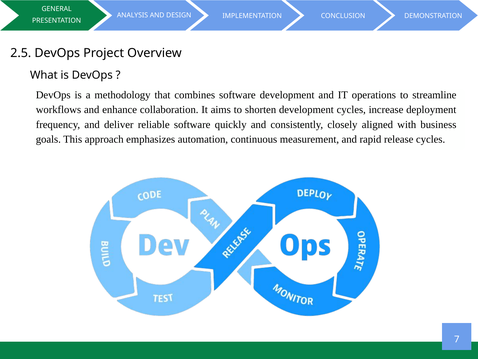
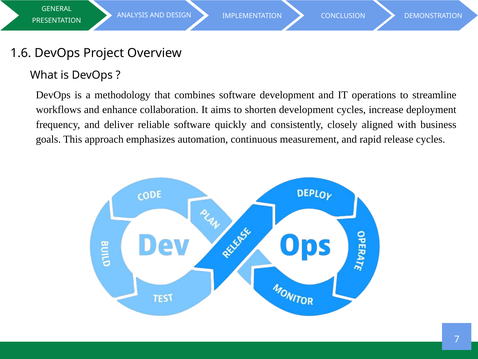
2.5: 2.5 -> 1.6
